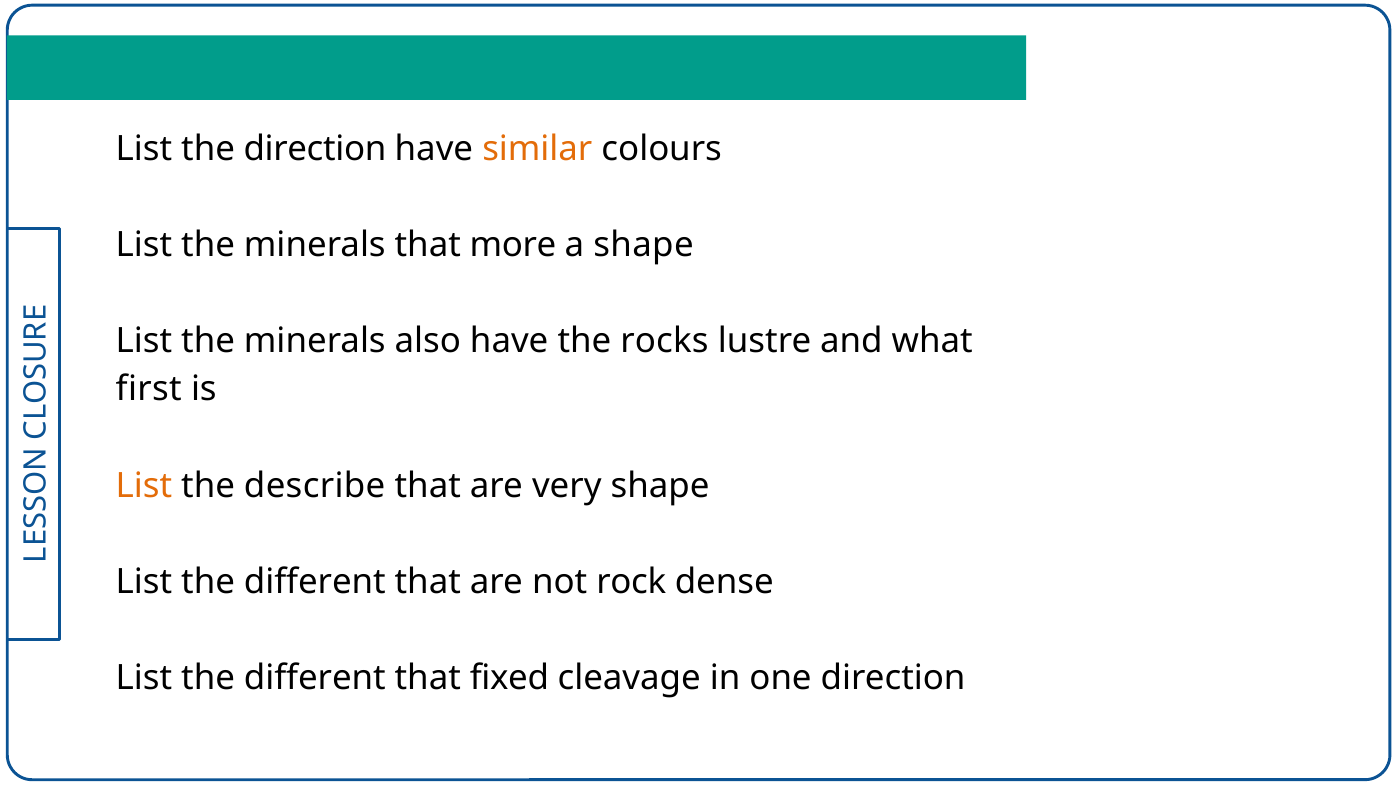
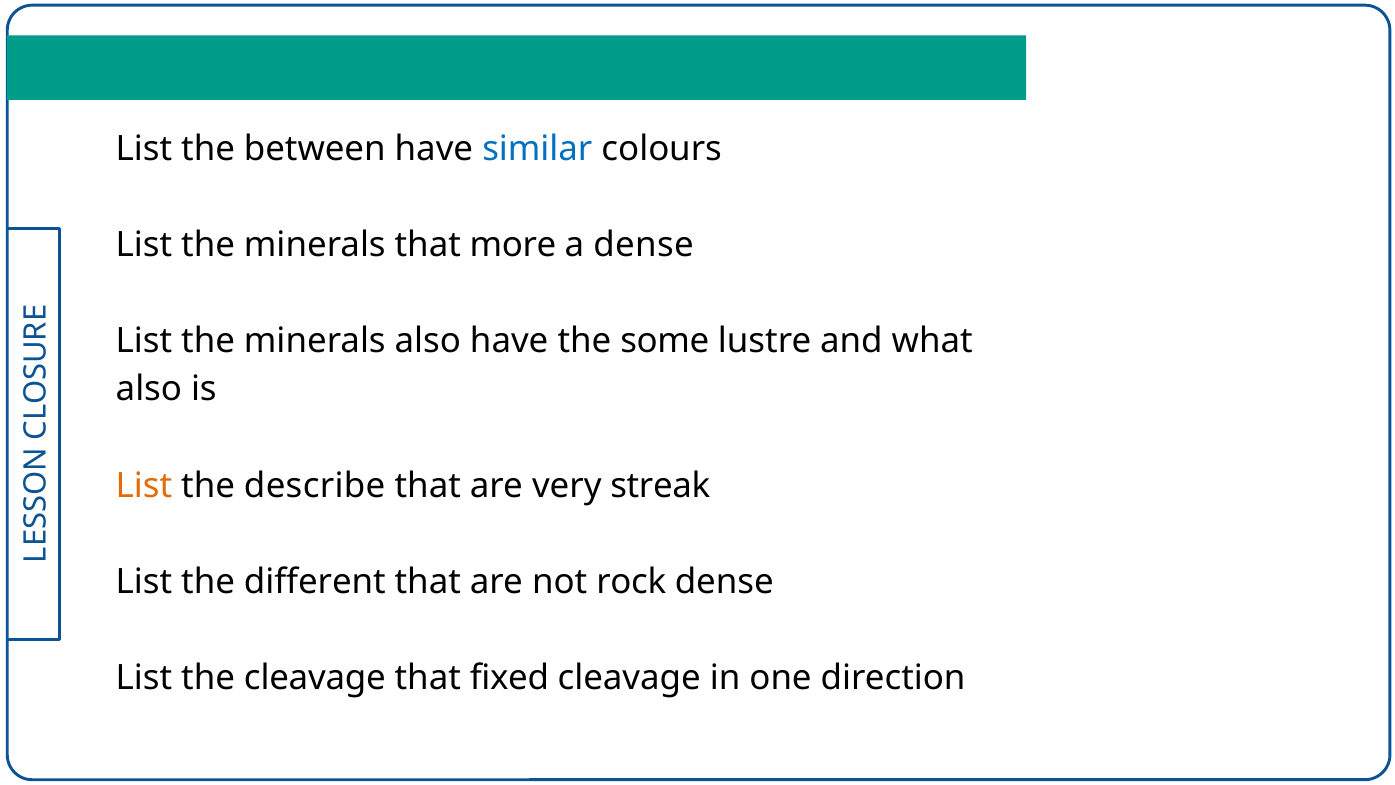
the direction: direction -> between
similar colour: orange -> blue
a shape: shape -> dense
rocks: rocks -> some
first at (149, 389): first -> also
very shape: shape -> streak
different at (315, 678): different -> cleavage
